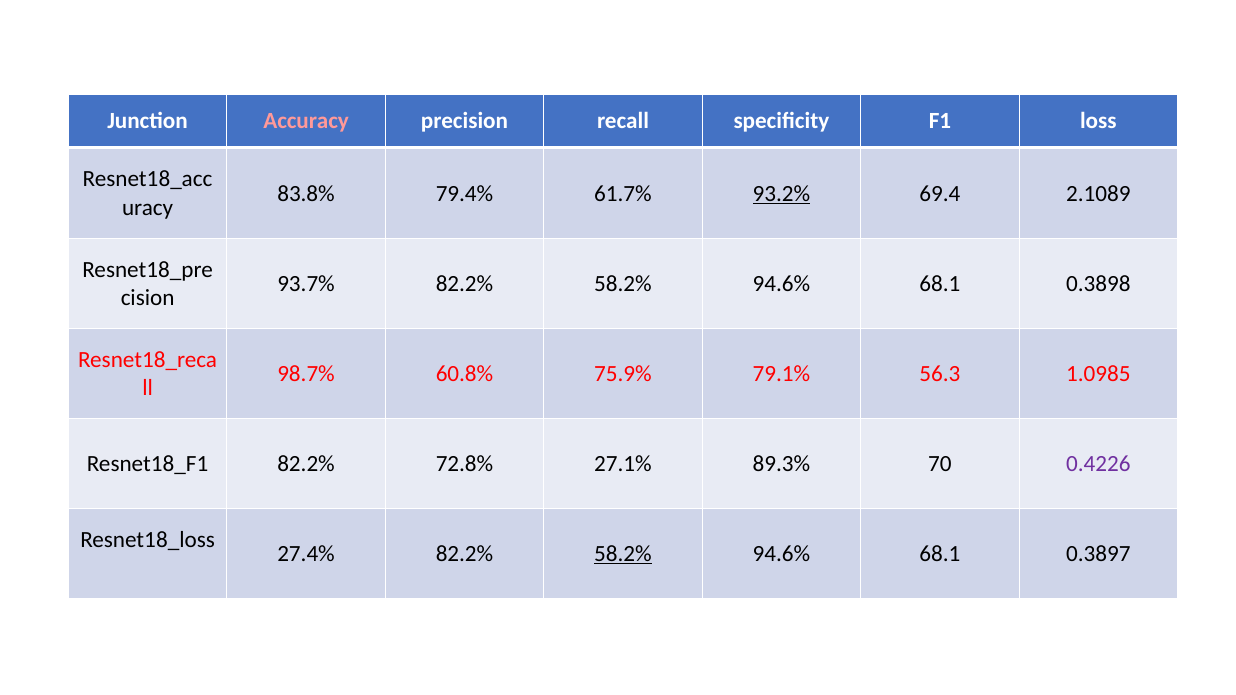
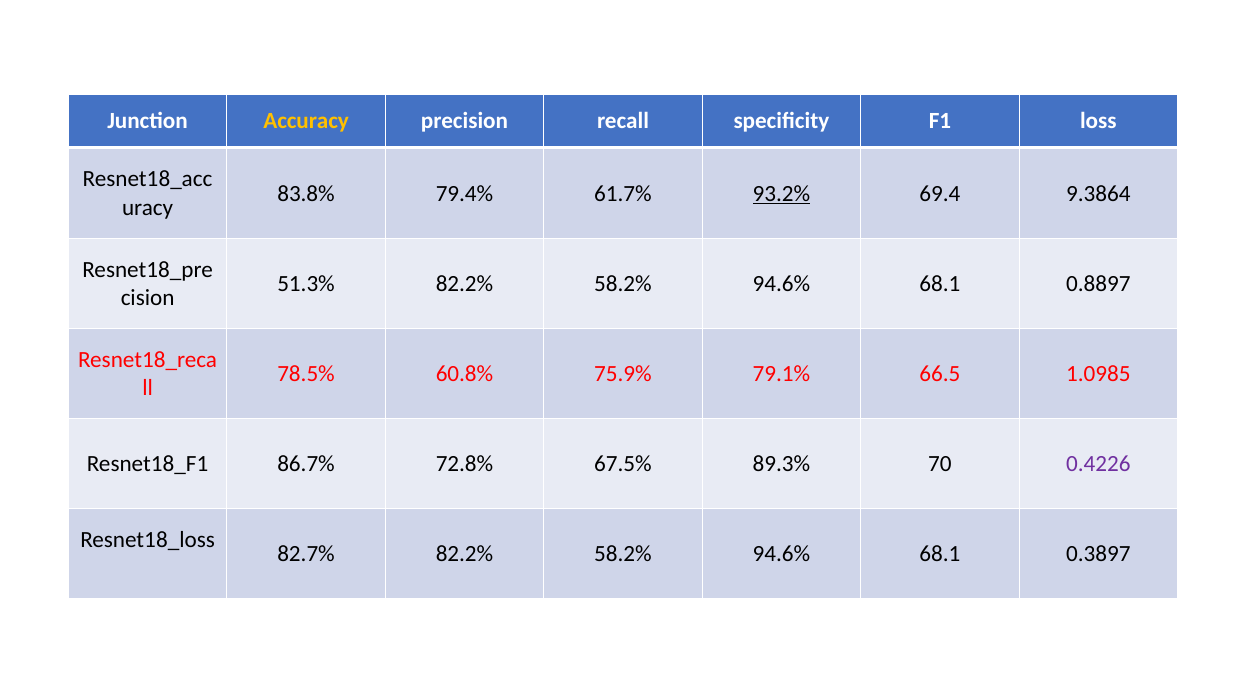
Accuracy colour: pink -> yellow
2.1089: 2.1089 -> 9.3864
93.7%: 93.7% -> 51.3%
0.3898: 0.3898 -> 0.8897
98.7%: 98.7% -> 78.5%
56.3: 56.3 -> 66.5
82.2% at (306, 464): 82.2% -> 86.7%
27.1%: 27.1% -> 67.5%
27.4%: 27.4% -> 82.7%
58.2% at (623, 554) underline: present -> none
